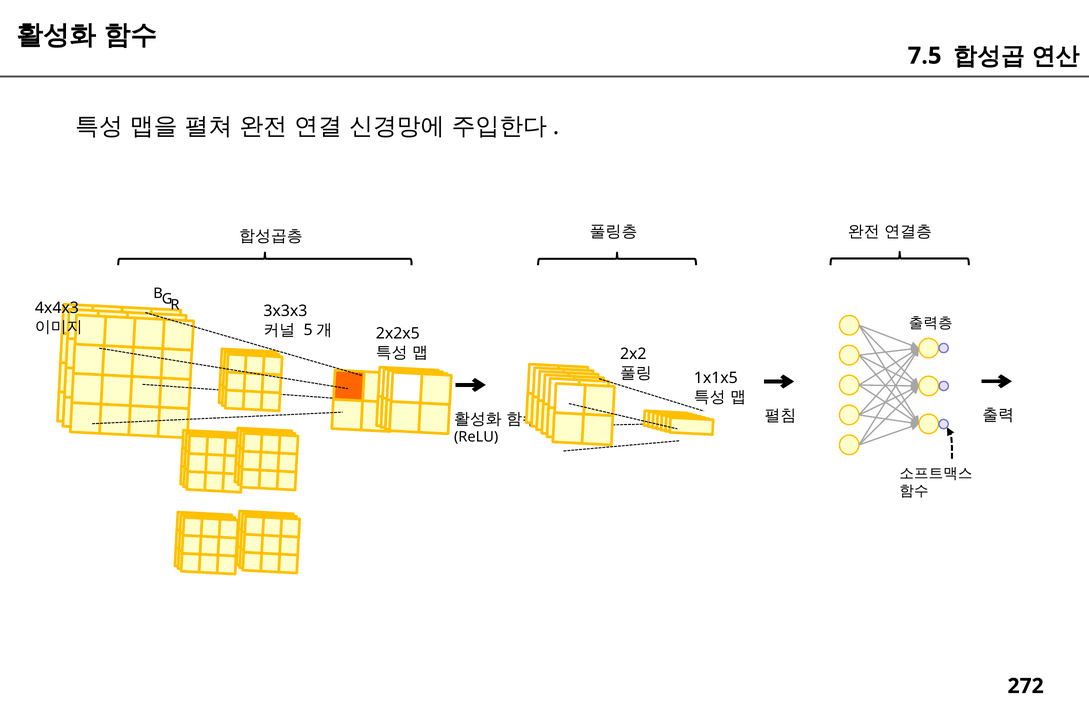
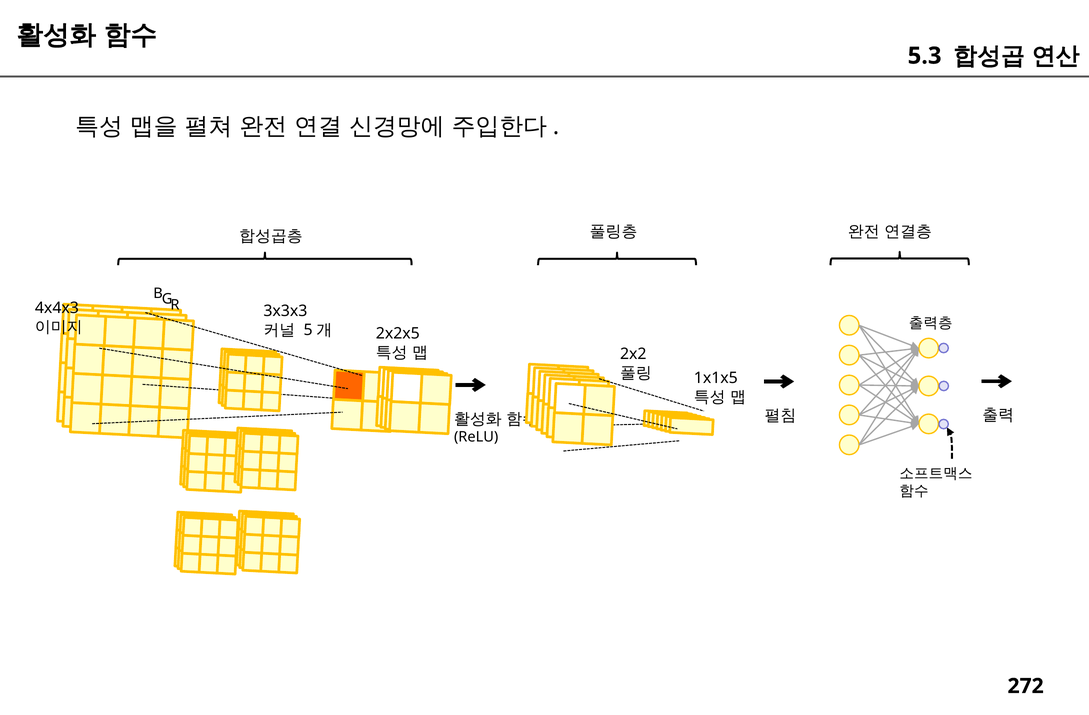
7.5: 7.5 -> 5.3
